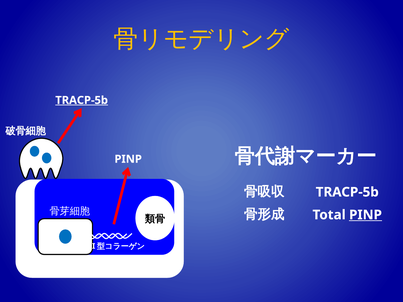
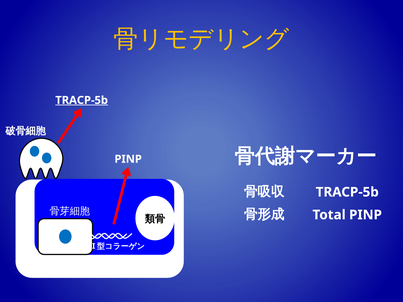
PINP at (366, 215) underline: present -> none
